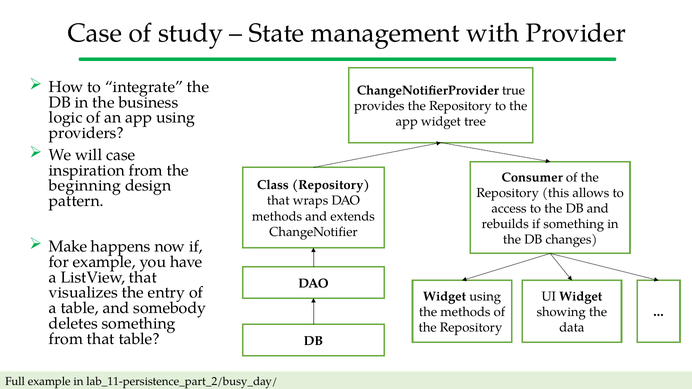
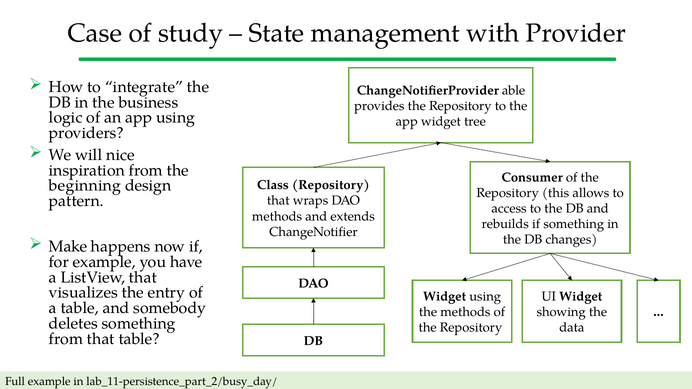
true: true -> able
will case: case -> nice
